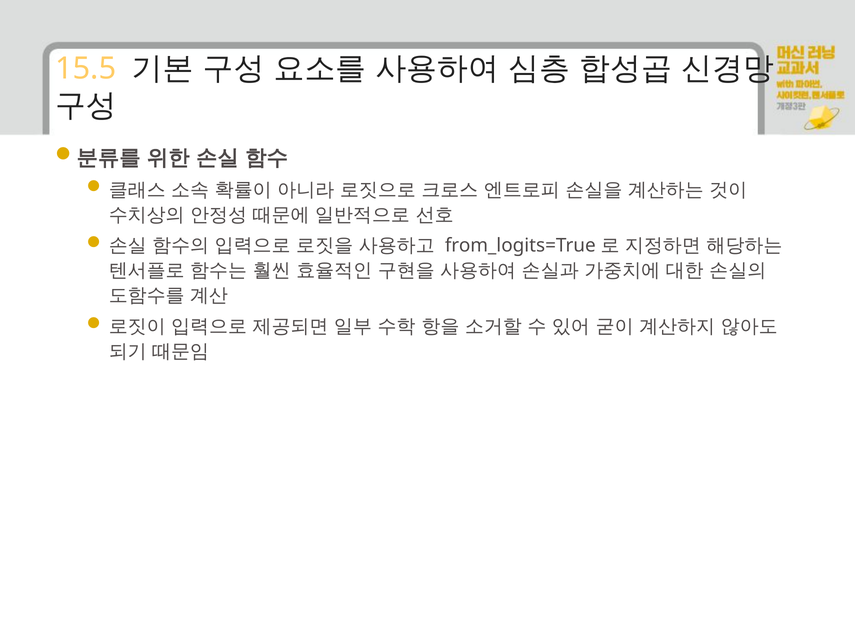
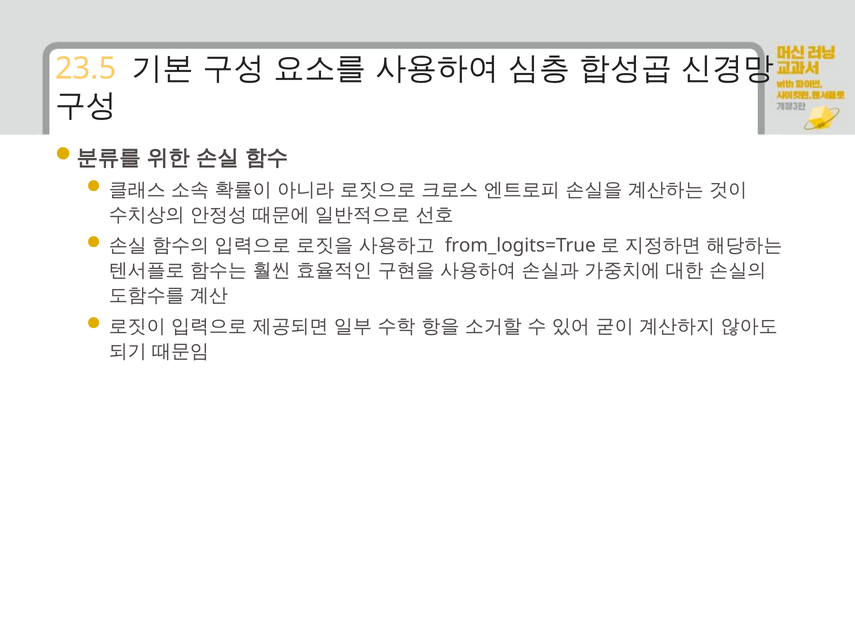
15.5: 15.5 -> 23.5
